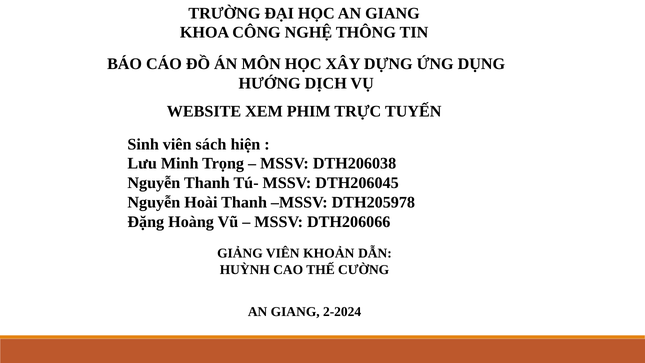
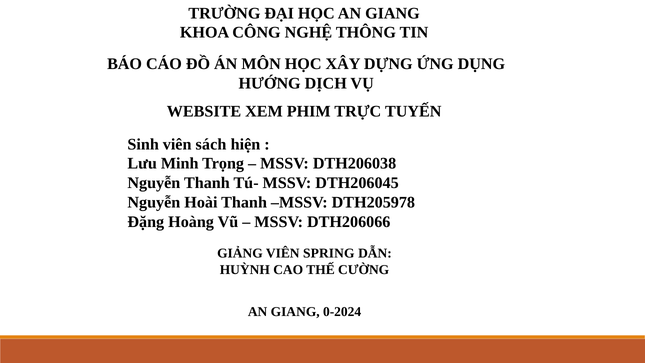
KHOẢN: KHOẢN -> SPRING
2-2024: 2-2024 -> 0-2024
